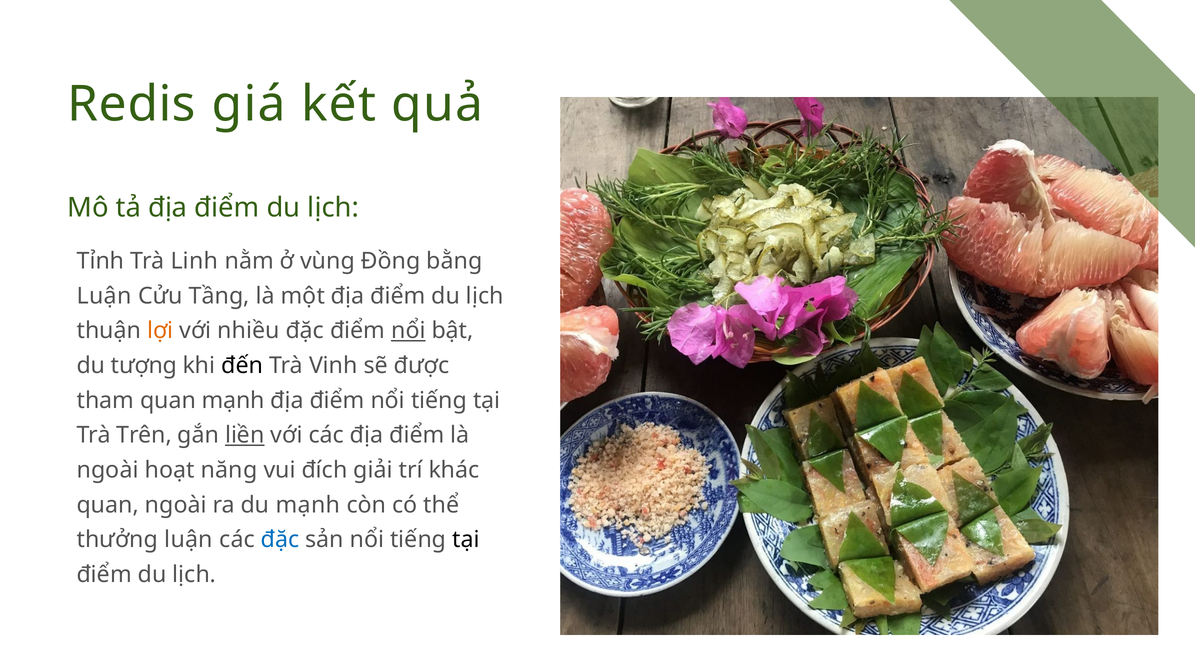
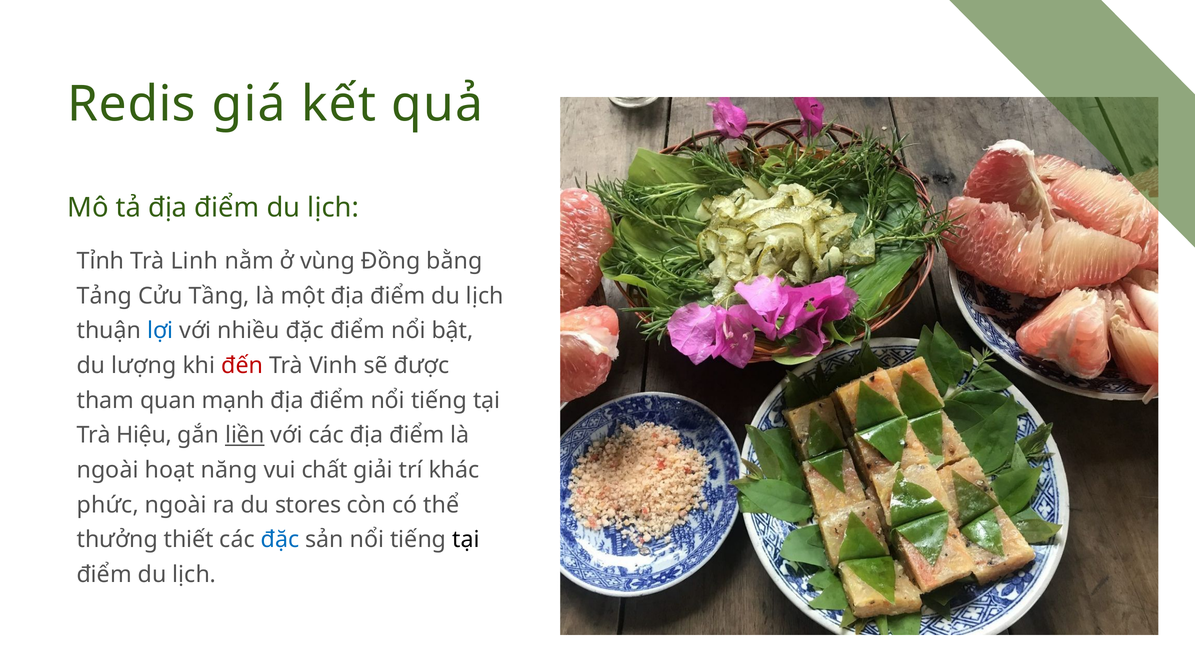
Luận at (104, 296): Luận -> Tảng
lợi colour: orange -> blue
nổi at (408, 331) underline: present -> none
tượng: tượng -> lượng
đến colour: black -> red
Trên: Trên -> Hiệu
đích: đích -> chất
quan at (108, 505): quan -> phức
du mạnh: mạnh -> stores
thưởng luận: luận -> thiết
